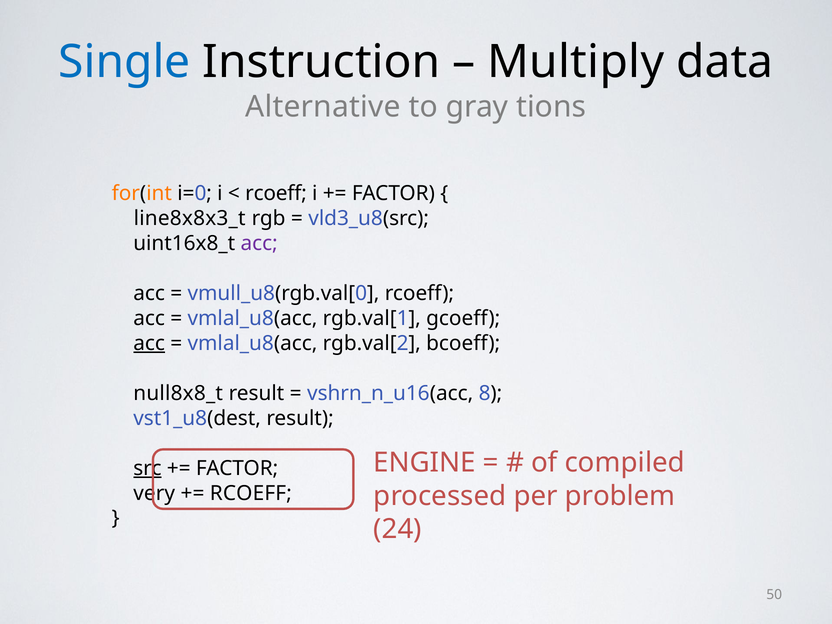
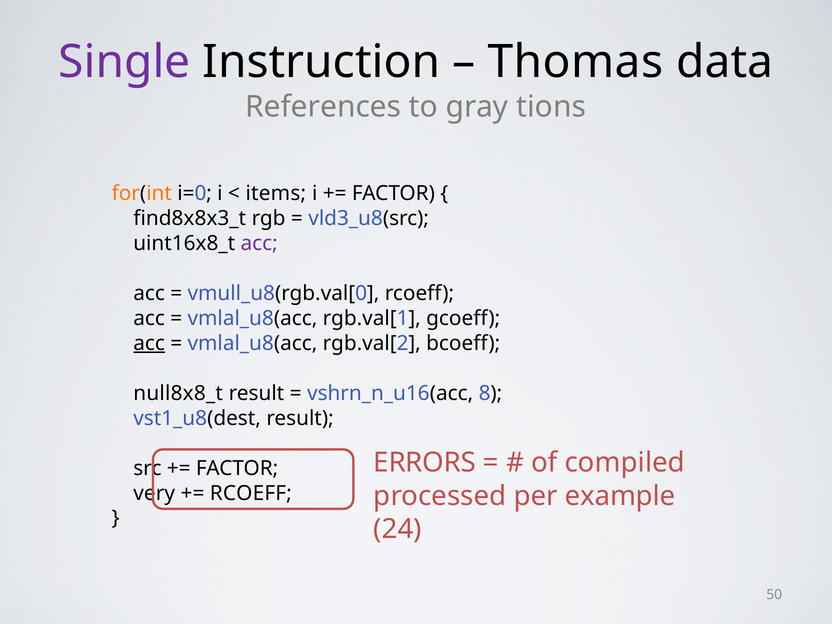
Single colour: blue -> purple
Multiply: Multiply -> Thomas
Alternative: Alternative -> References
rcoeff at (276, 194): rcoeff -> items
line8x8x3_t: line8x8x3_t -> find8x8x3_t
ENGINE: ENGINE -> ERRORS
src underline: present -> none
problem: problem -> example
